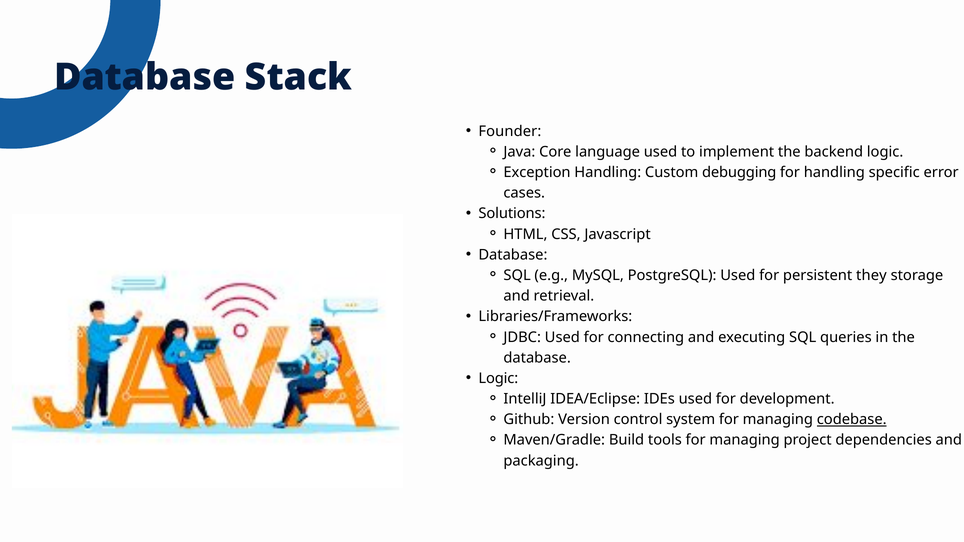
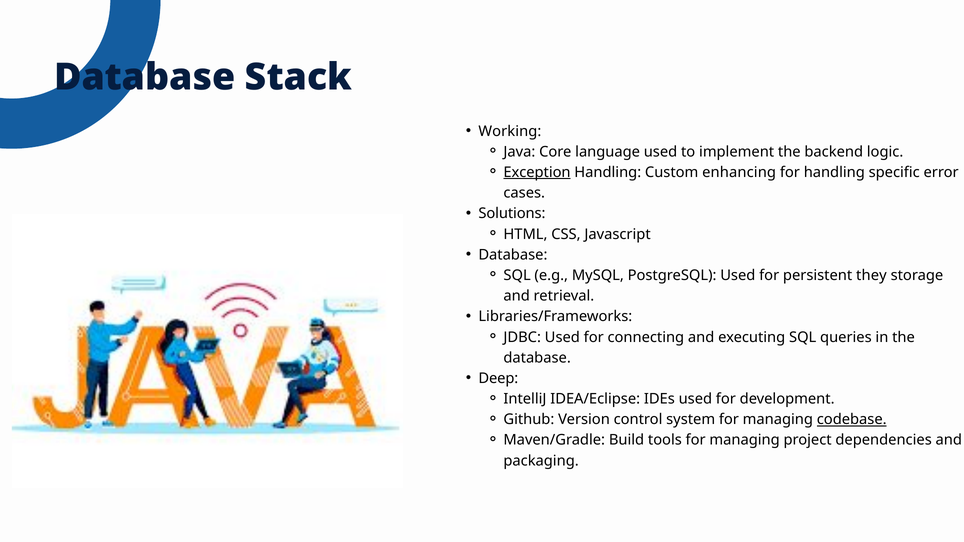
Founder: Founder -> Working
Exception underline: none -> present
debugging: debugging -> enhancing
Logic at (498, 379): Logic -> Deep
